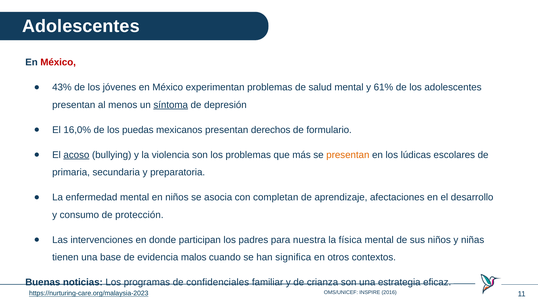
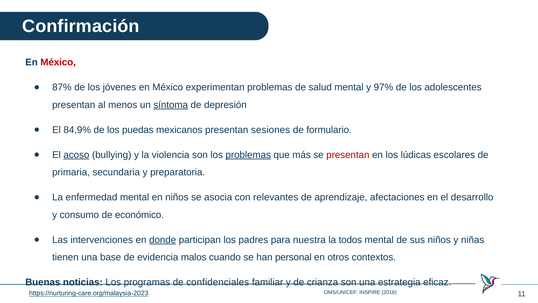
Adolescentes at (81, 26): Adolescentes -> Confirmación
43%: 43% -> 87%
61%: 61% -> 97%
16,0%: 16,0% -> 84,9%
derechos: derechos -> sesiones
problemas at (248, 155) underline: none -> present
presentan at (348, 155) colour: orange -> red
completan: completan -> relevantes
protección: protección -> económico
donde underline: none -> present
física: física -> todos
significa: significa -> personal
